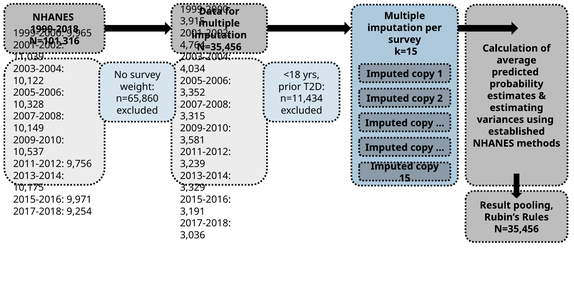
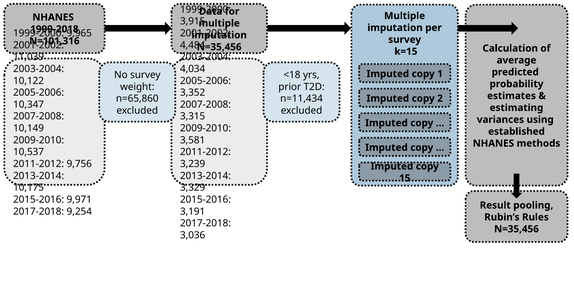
4,764: 4,764 -> 4,484
10,328: 10,328 -> 10,347
